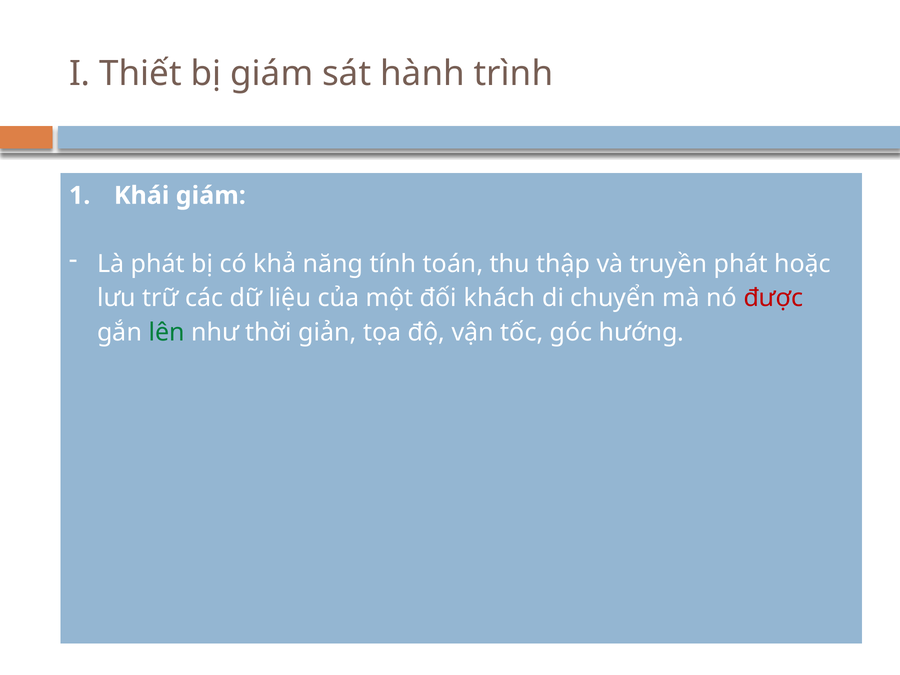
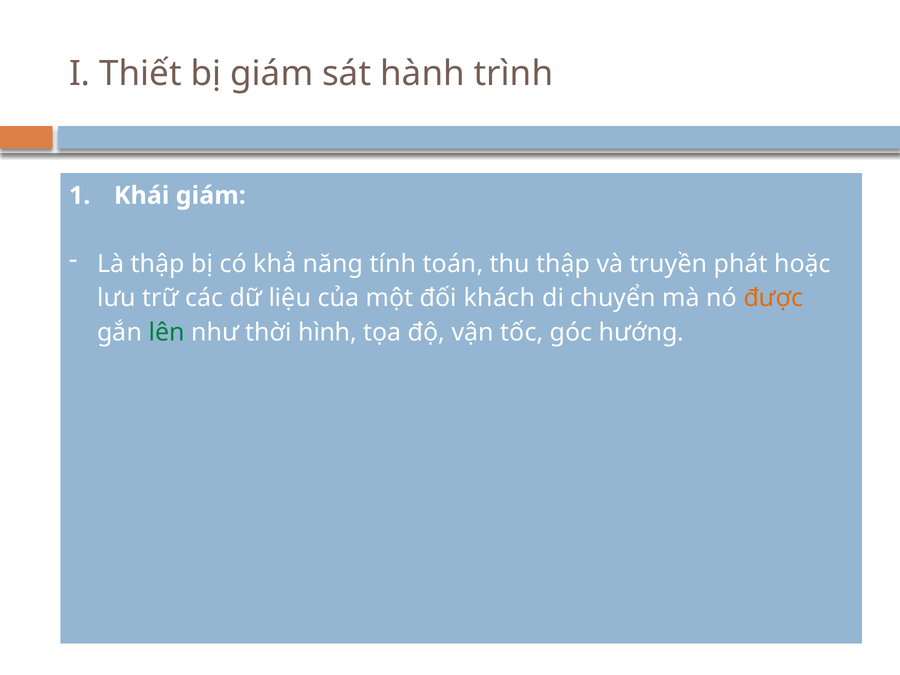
Là phát: phát -> thập
được colour: red -> orange
giản: giản -> hình
